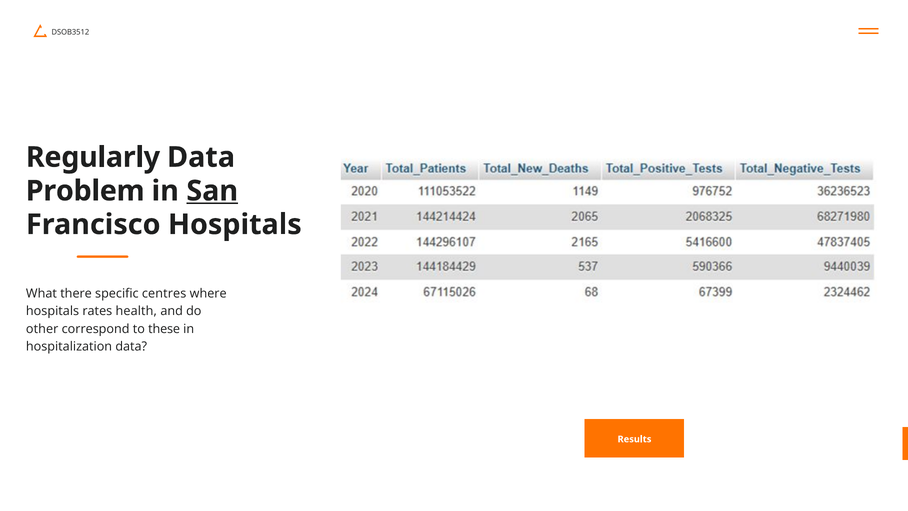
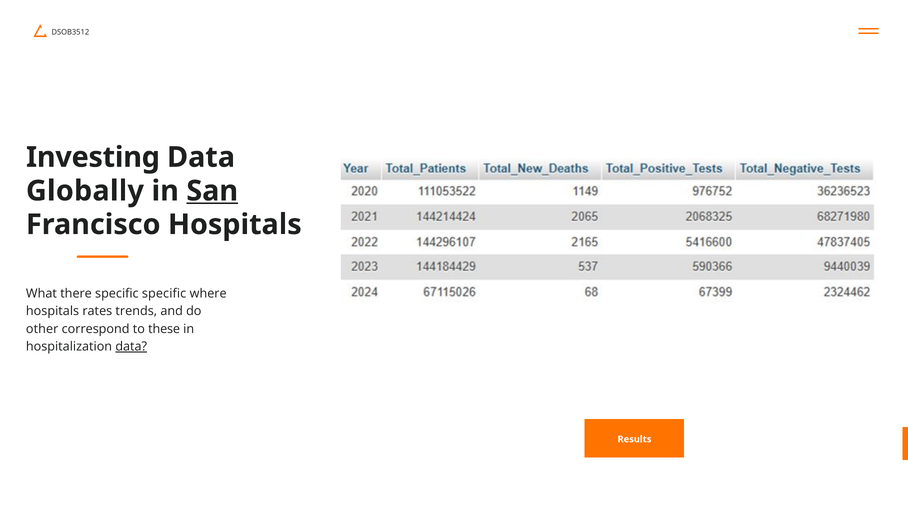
Regularly: Regularly -> Investing
Problem: Problem -> Globally
specific centres: centres -> specific
health: health -> trends
data at (131, 346) underline: none -> present
